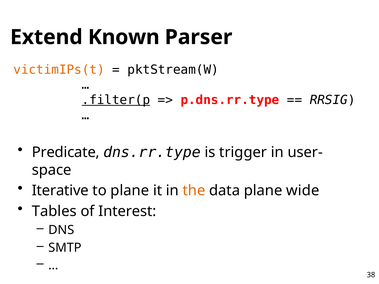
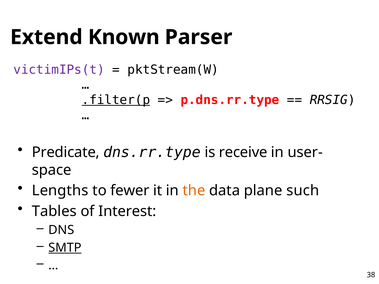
victimIPs(t colour: orange -> purple
trigger: trigger -> receive
Iterative: Iterative -> Lengths
to plane: plane -> fewer
wide: wide -> such
SMTP underline: none -> present
